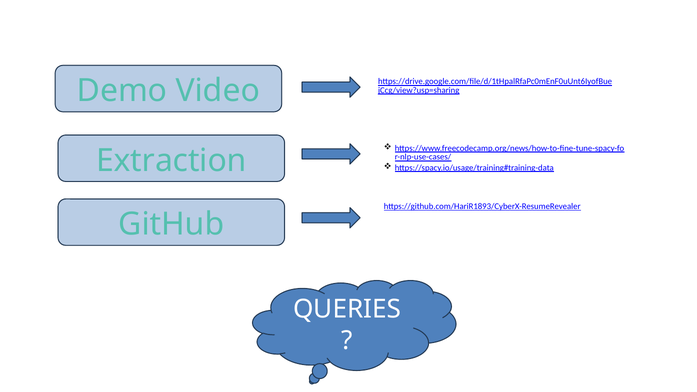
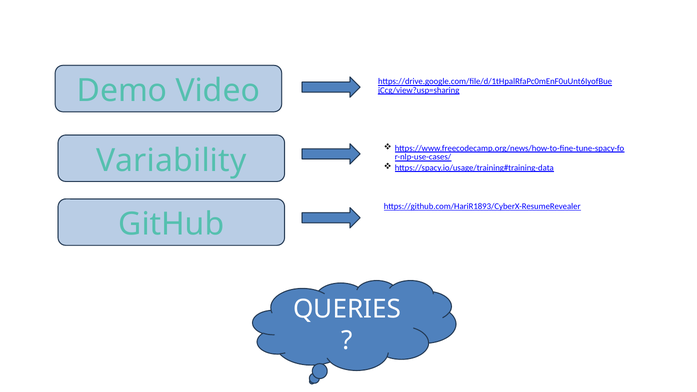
Extraction: Extraction -> Variability
